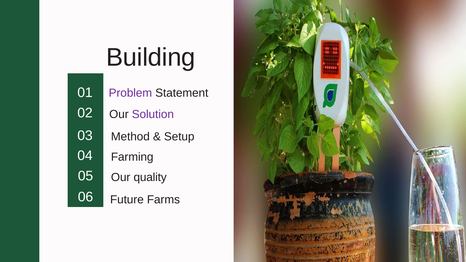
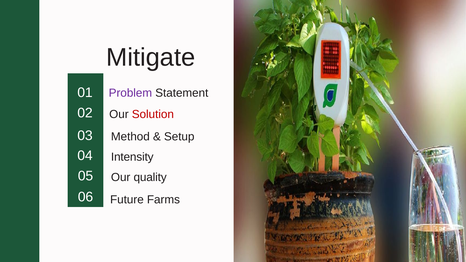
Building: Building -> Mitigate
Solution colour: purple -> red
Farming: Farming -> Intensity
